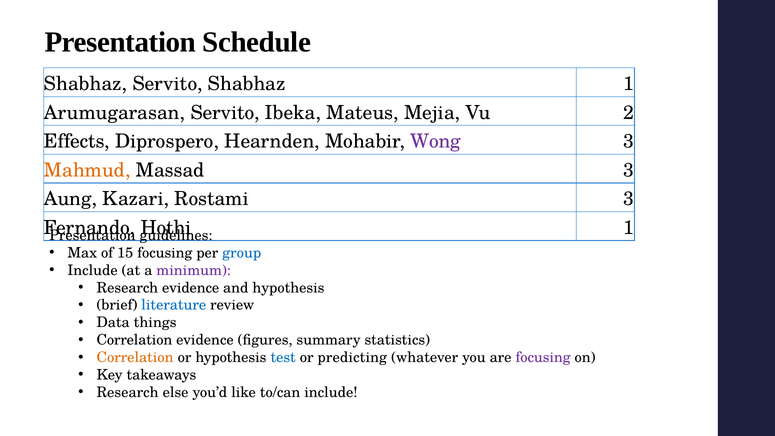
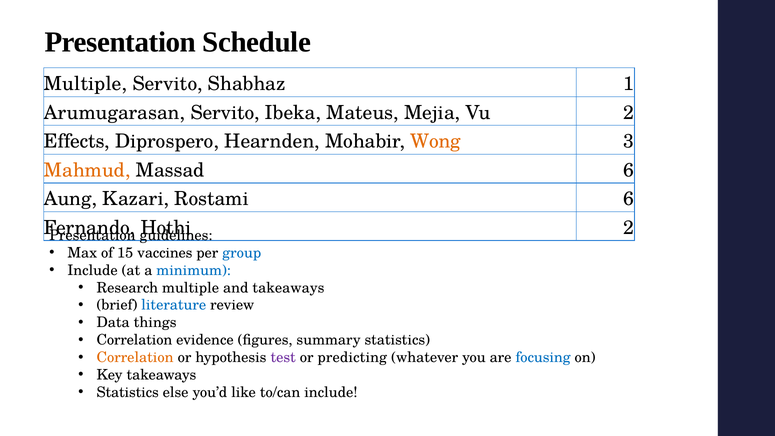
Shabhaz at (86, 84): Shabhaz -> Multiple
Wong colour: purple -> orange
Massad 3: 3 -> 6
Rostami 3: 3 -> 6
1 at (629, 228): 1 -> 2
15 focusing: focusing -> vaccines
minimum colour: purple -> blue
Research evidence: evidence -> multiple
and hypothesis: hypothesis -> takeaways
test colour: blue -> purple
focusing at (543, 357) colour: purple -> blue
Research at (128, 392): Research -> Statistics
